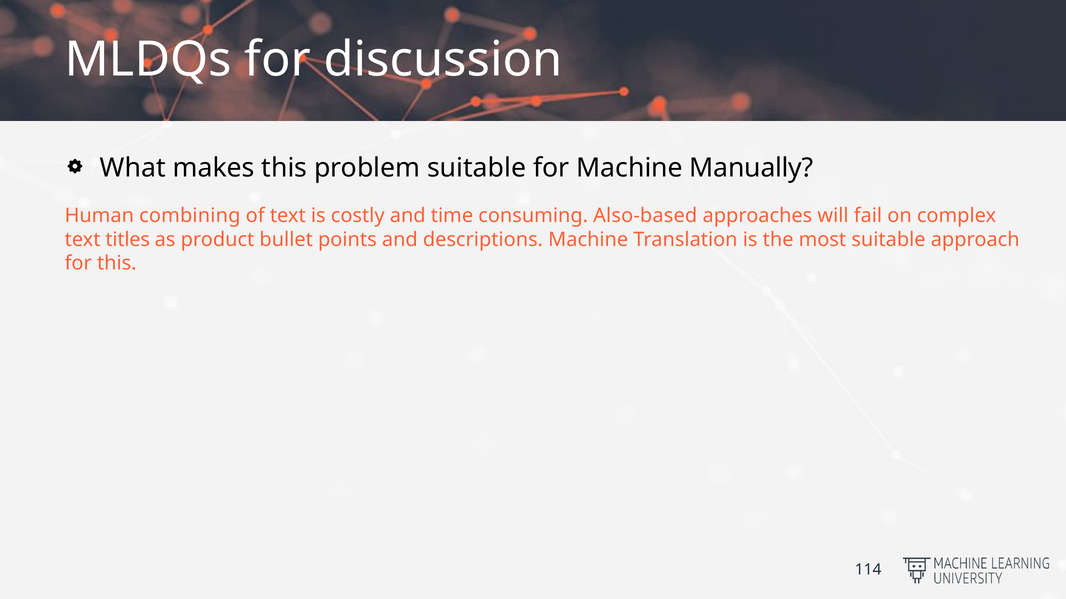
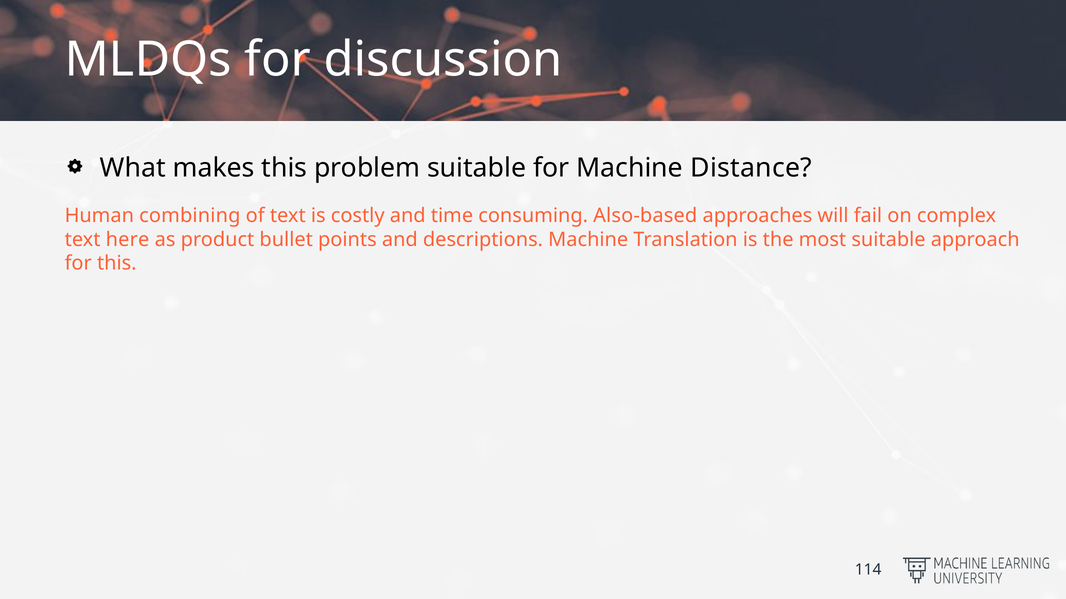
Manually: Manually -> Distance
titles: titles -> here
